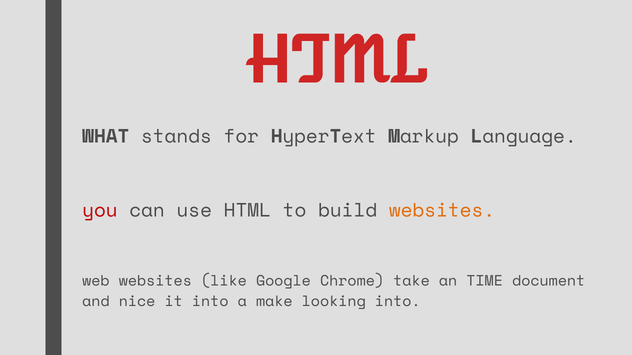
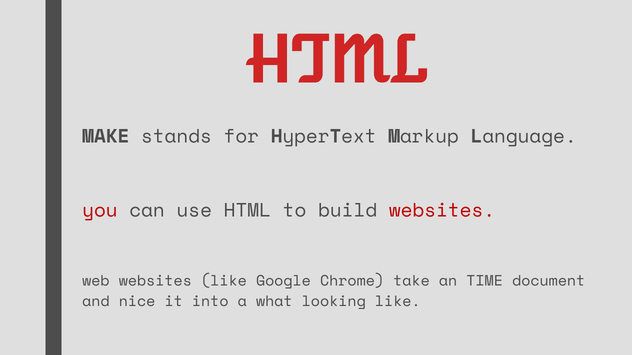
WHAT: WHAT -> MAKE
websites at (442, 211) colour: orange -> red
make: make -> what
looking into: into -> like
